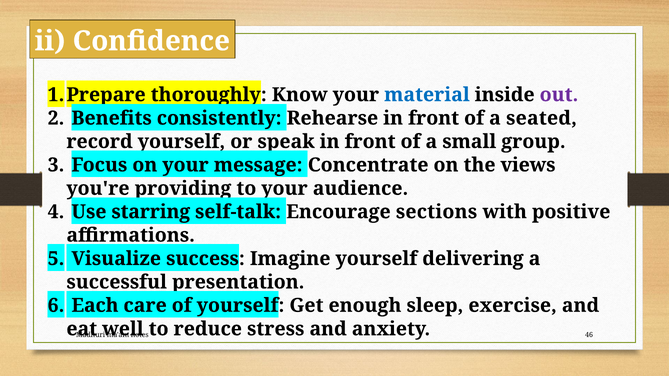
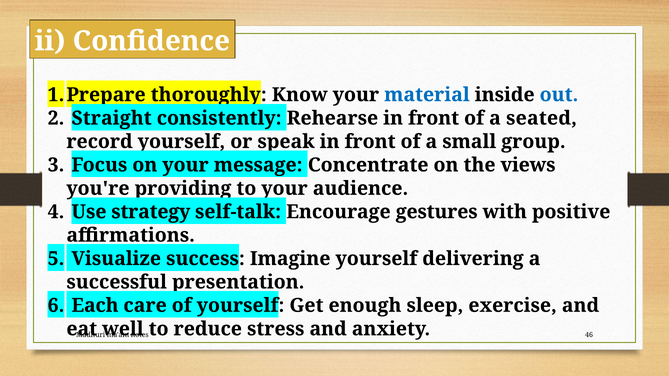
out colour: purple -> blue
Benefits: Benefits -> Straight
starring: starring -> strategy
sections: sections -> gestures
